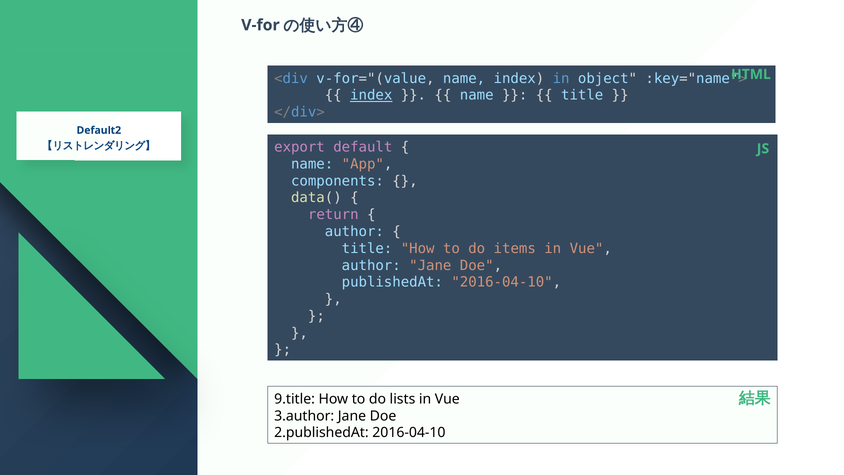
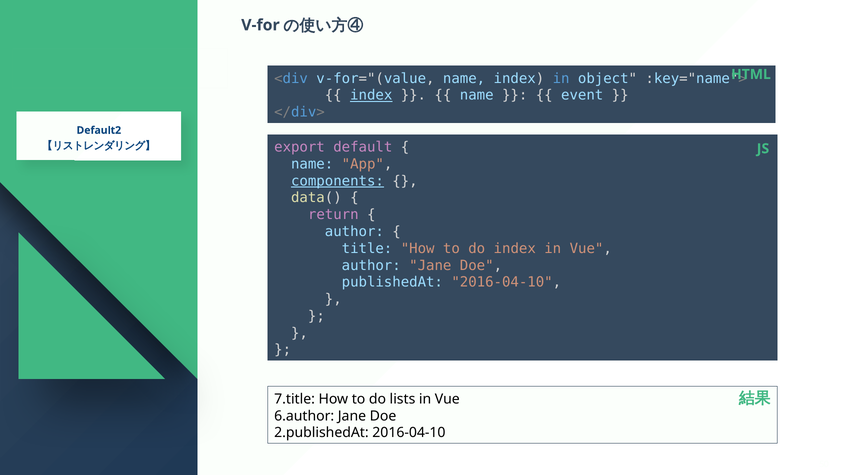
title at (582, 95): title -> event
components underline: none -> present
do items: items -> index
9.title: 9.title -> 7.title
3.author: 3.author -> 6.author
